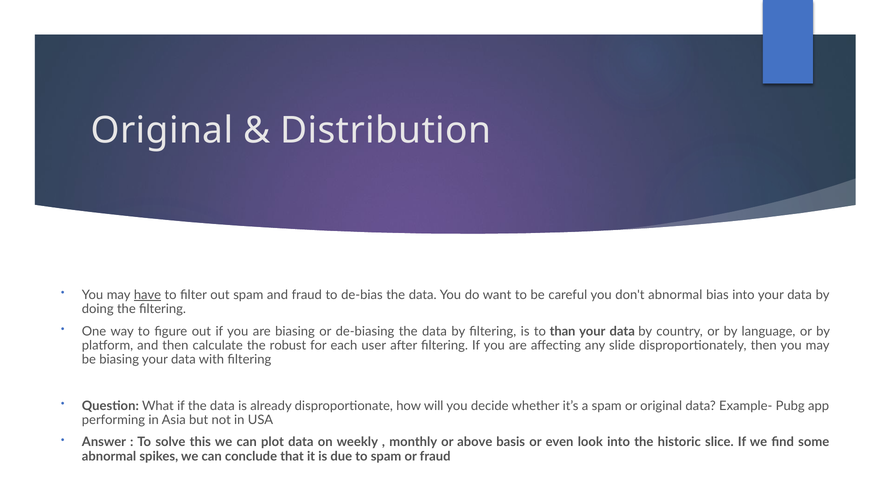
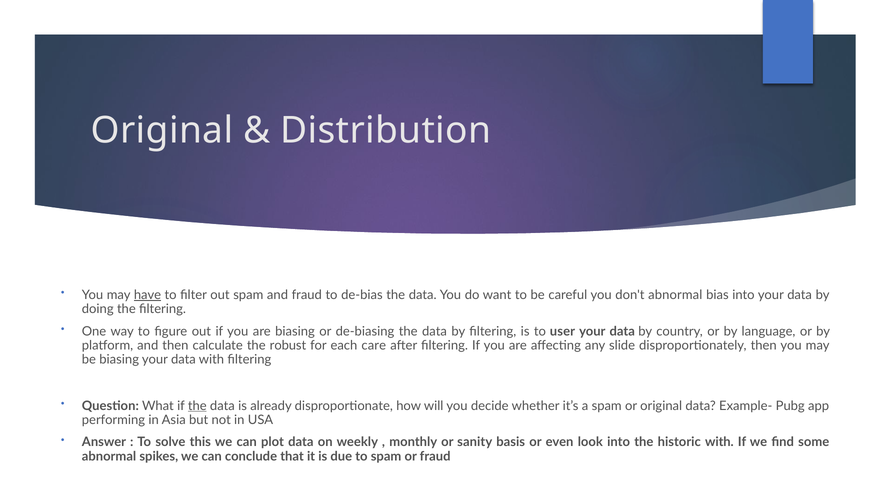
than: than -> user
user: user -> care
the at (197, 406) underline: none -> present
above: above -> sanity
historic slice: slice -> with
